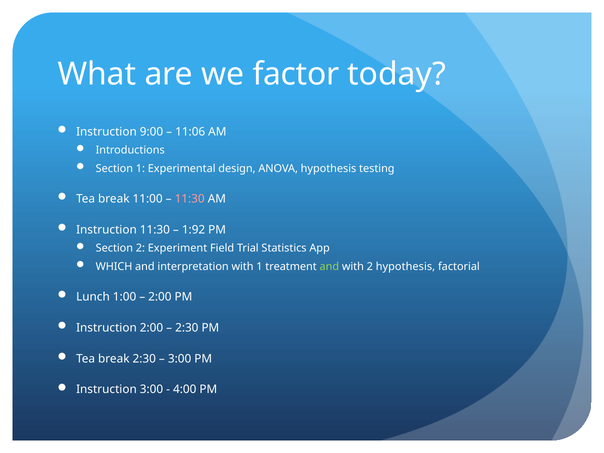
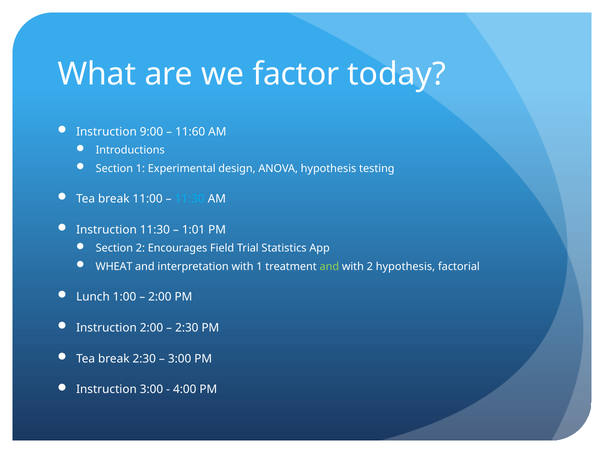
11:06: 11:06 -> 11:60
11:30 at (190, 199) colour: pink -> light blue
1:92: 1:92 -> 1:01
Experiment: Experiment -> Encourages
WHICH: WHICH -> WHEAT
